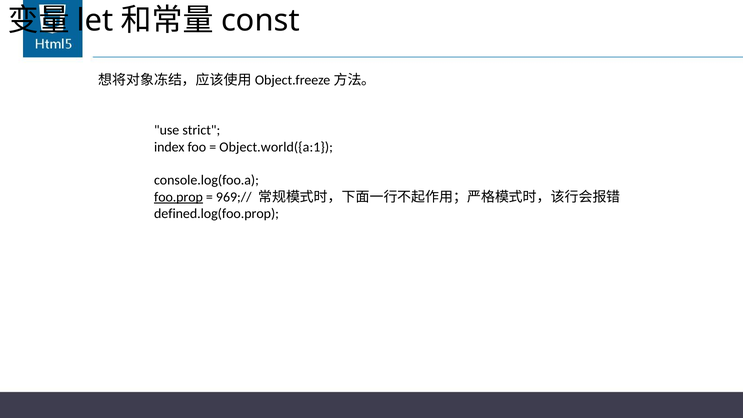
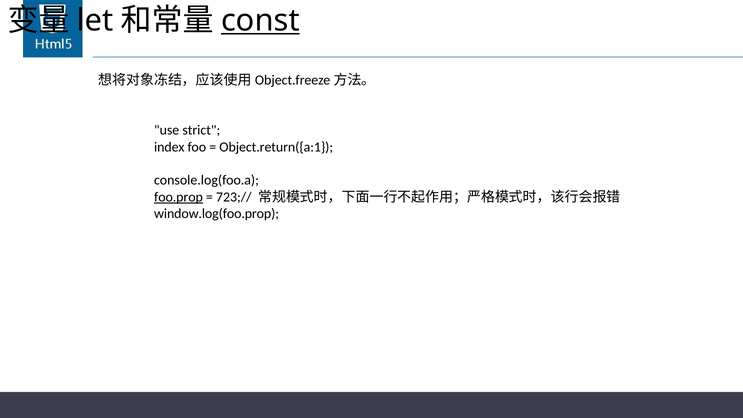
const underline: none -> present
Object.world({a:1: Object.world({a:1 -> Object.return({a:1
969;//: 969;// -> 723;//
defined.log(foo.prop: defined.log(foo.prop -> window.log(foo.prop
